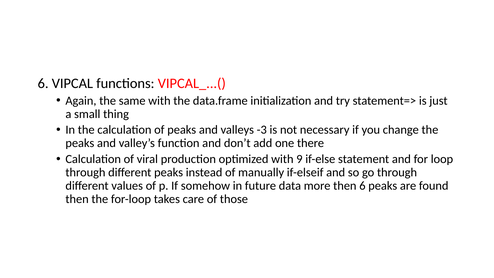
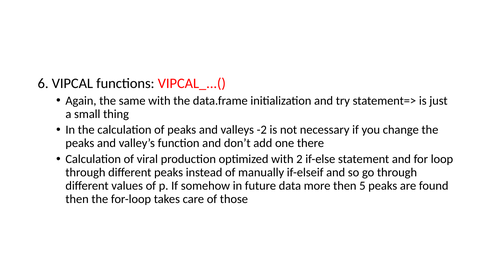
-3: -3 -> -2
9: 9 -> 2
then 6: 6 -> 5
